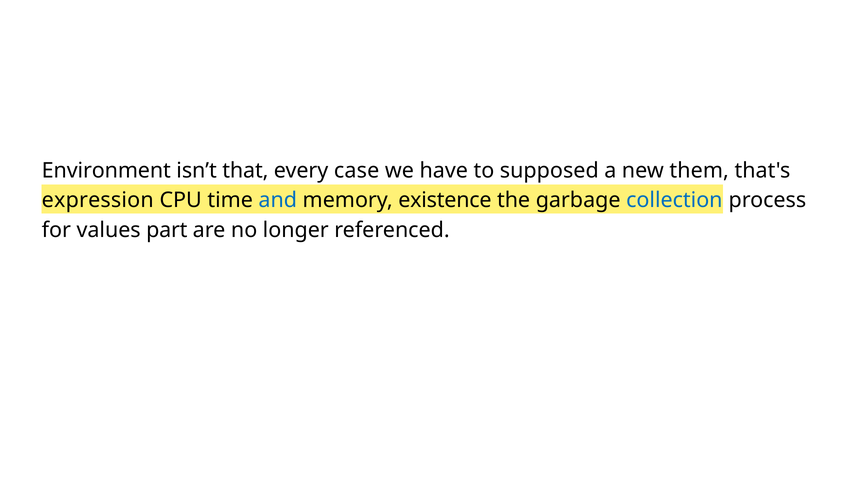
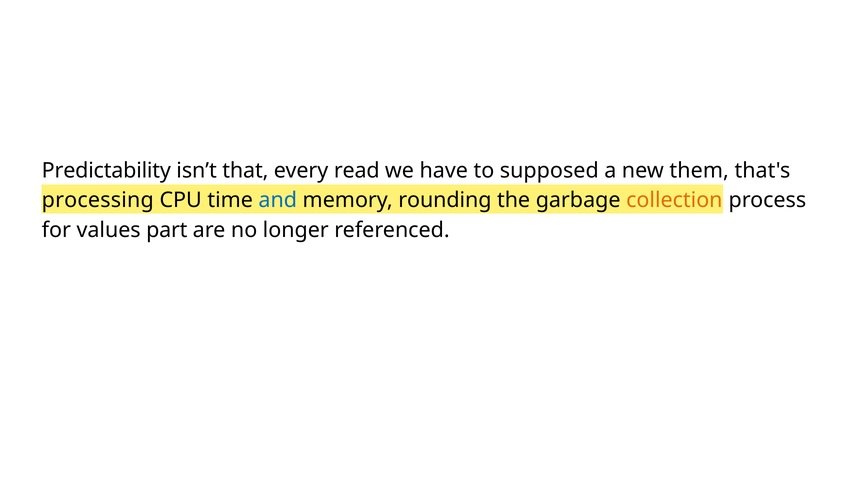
Environment: Environment -> Predictability
case: case -> read
expression: expression -> processing
existence: existence -> rounding
collection colour: blue -> orange
